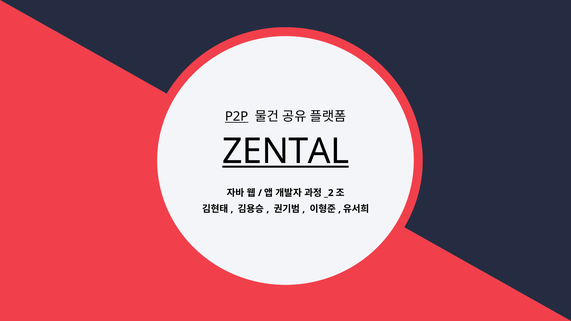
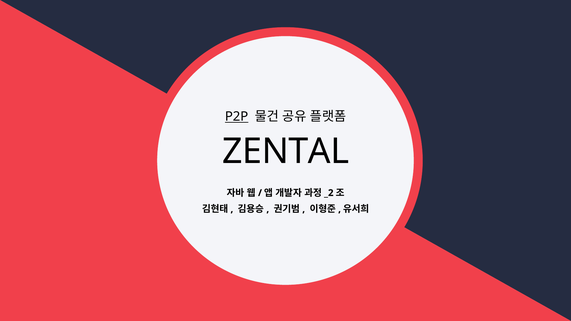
ZENTAL underline: present -> none
